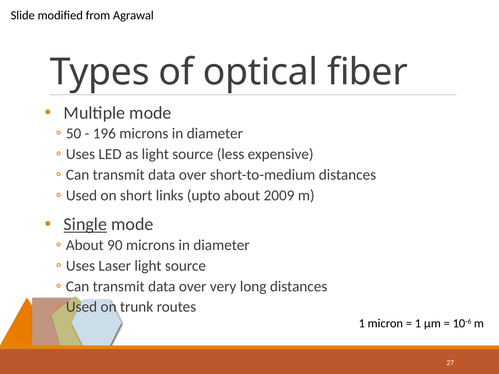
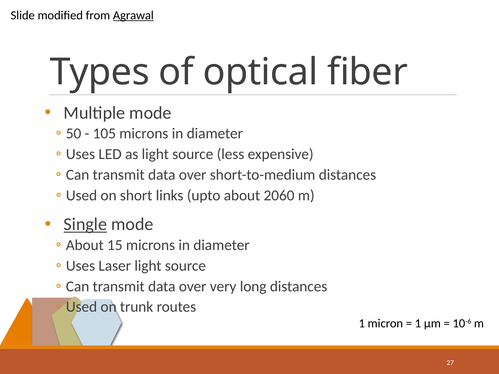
Agrawal underline: none -> present
196: 196 -> 105
2009: 2009 -> 2060
90: 90 -> 15
